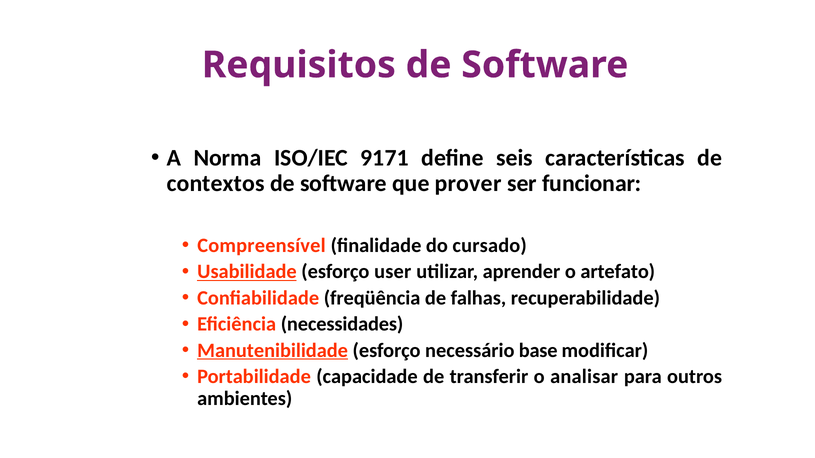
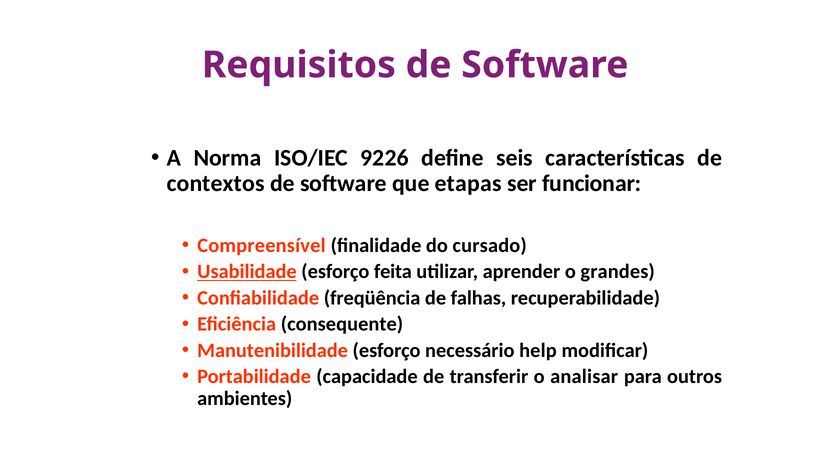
9171: 9171 -> 9226
prover: prover -> etapas
user: user -> feita
artefato: artefato -> grandes
necessidades: necessidades -> consequente
Manutenibilidade underline: present -> none
base: base -> help
